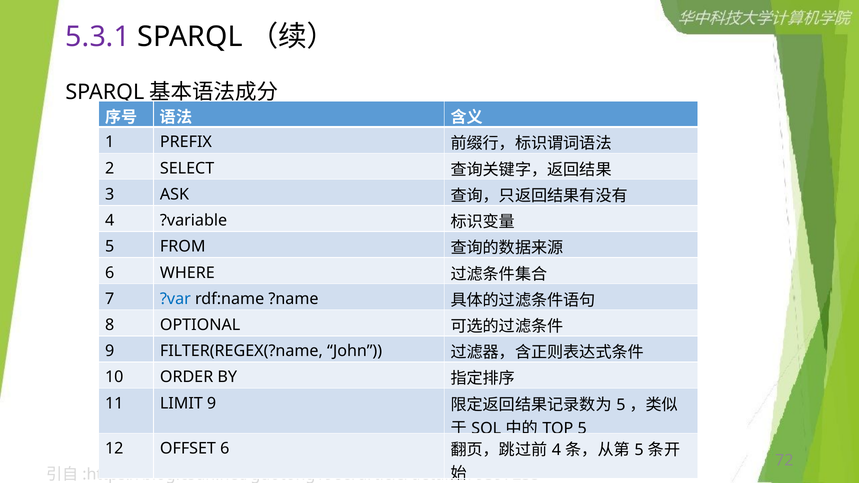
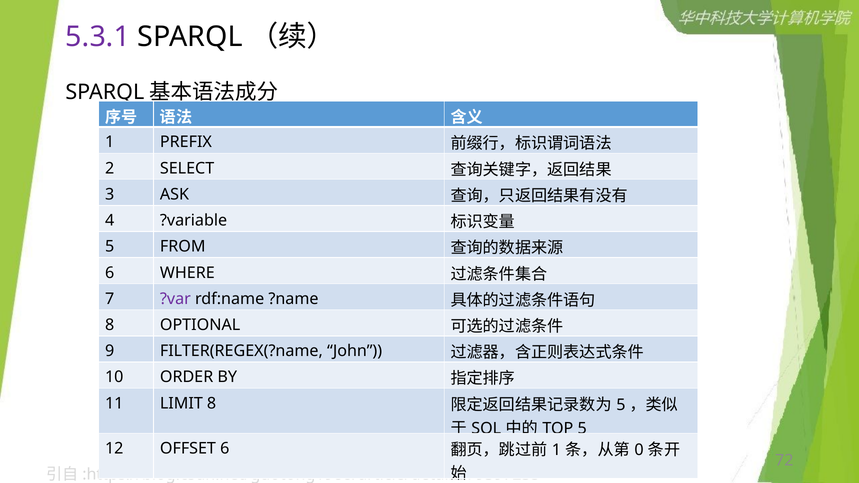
?var colour: blue -> purple
LIMIT 9: 9 -> 8
4 at (556, 450): 4 -> 1
5 at (639, 450): 5 -> 0
